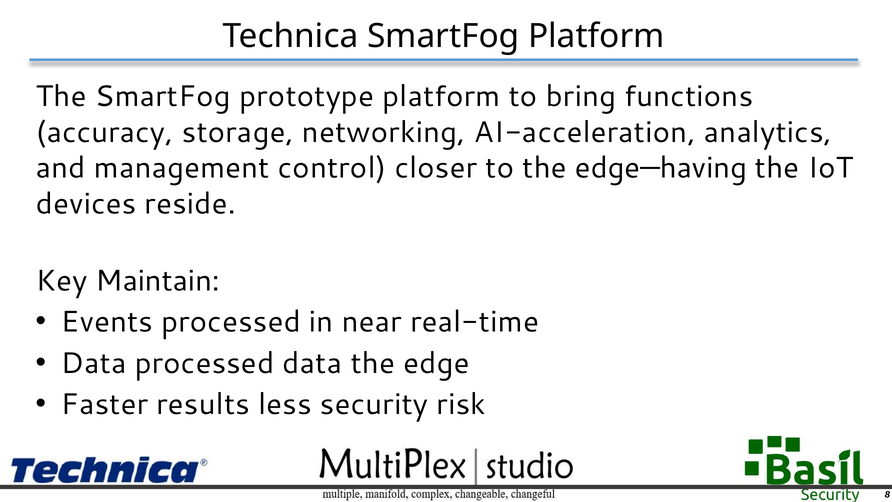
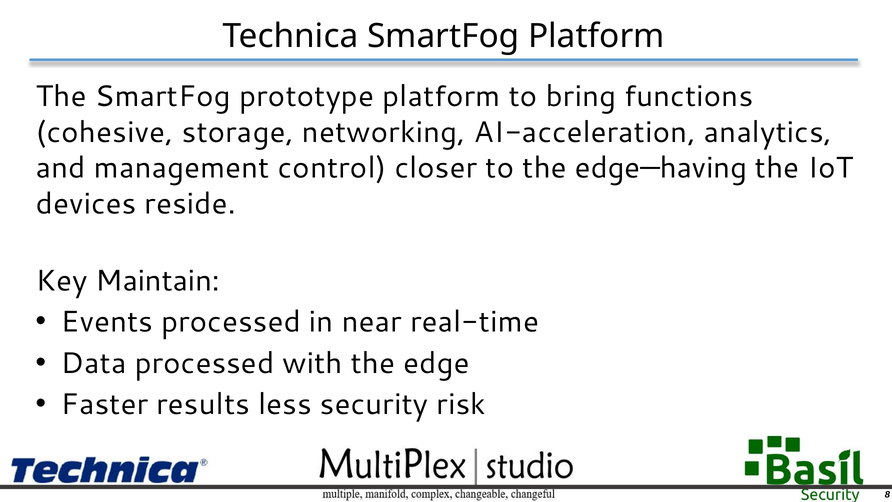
accuracy: accuracy -> cohesive
processed data: data -> with
